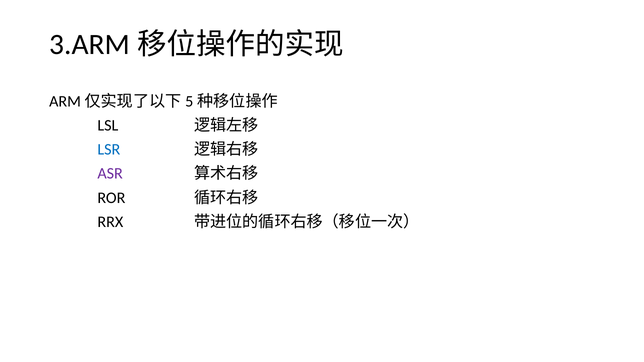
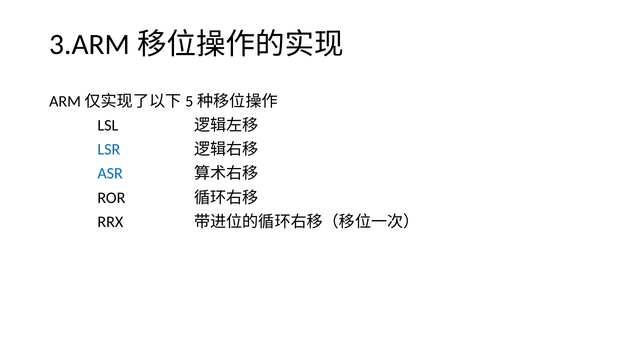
ASR colour: purple -> blue
